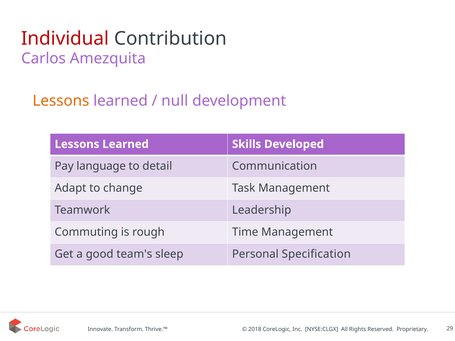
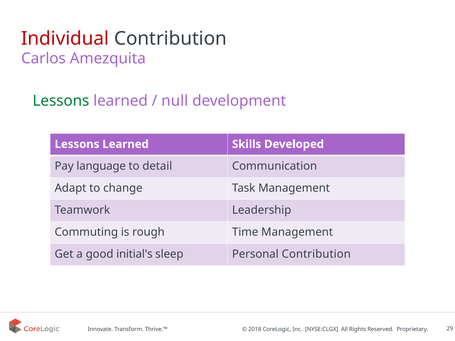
Lessons at (61, 101) colour: orange -> green
team's: team's -> initial's
Personal Specification: Specification -> Contribution
